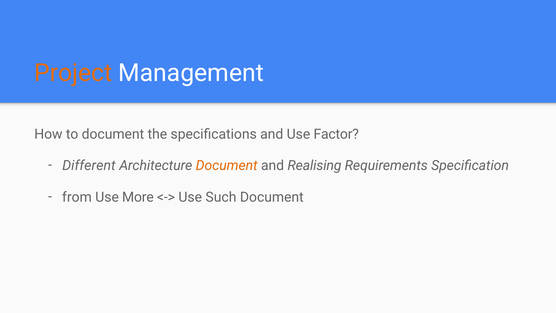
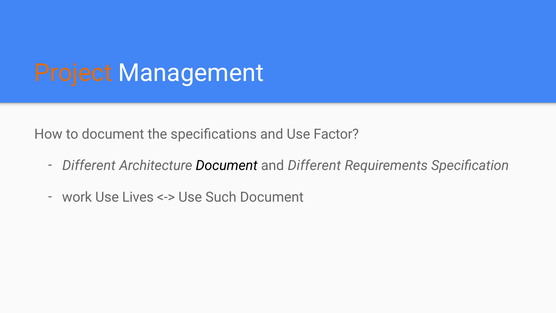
Document at (227, 166) colour: orange -> black
and Realising: Realising -> Different
from: from -> work
More: More -> Lives
